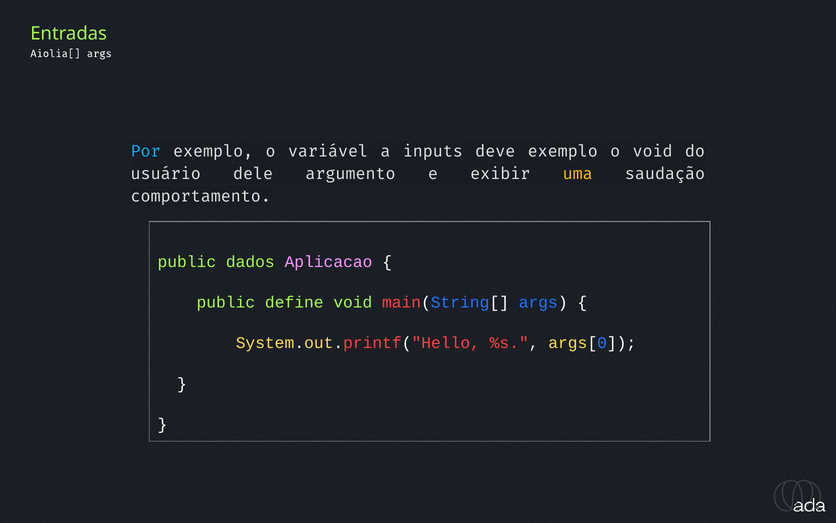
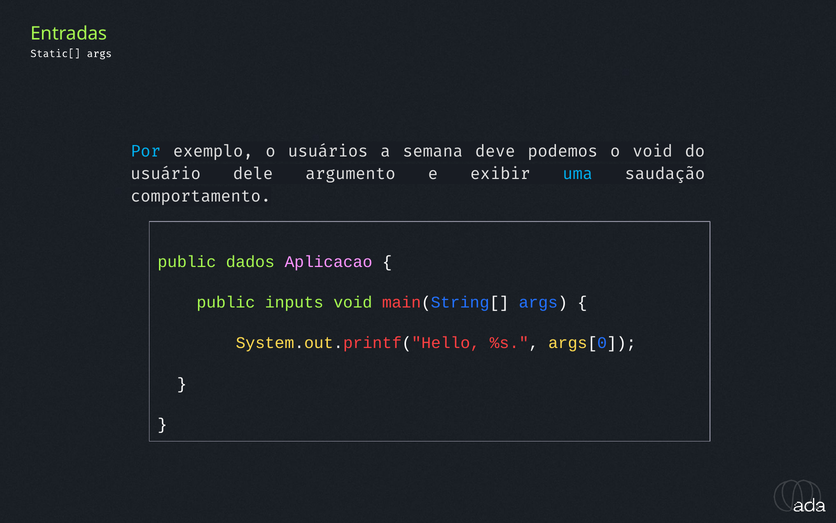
Aiolia[: Aiolia[ -> Static[
variável: variável -> usuários
inputs: inputs -> semana
deve exemplo: exemplo -> podemos
uma colour: yellow -> light blue
define: define -> inputs
